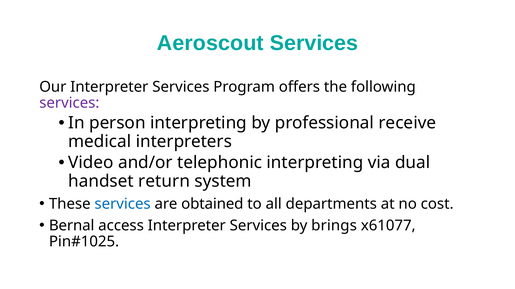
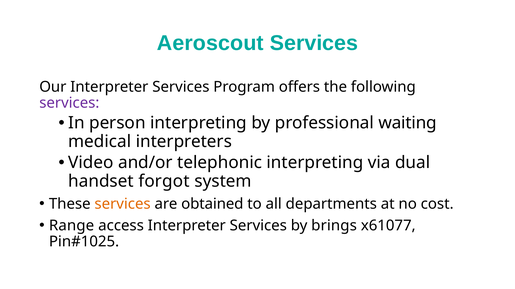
receive: receive -> waiting
return: return -> forgot
services at (123, 204) colour: blue -> orange
Bernal: Bernal -> Range
